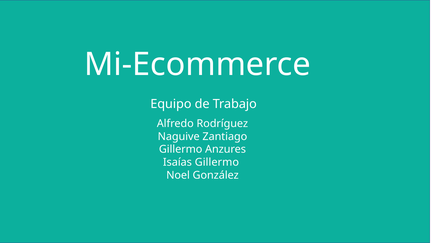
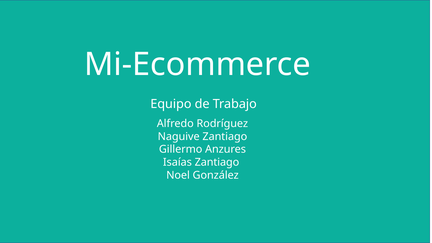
Isaías Gillermo: Gillermo -> Zantiago
